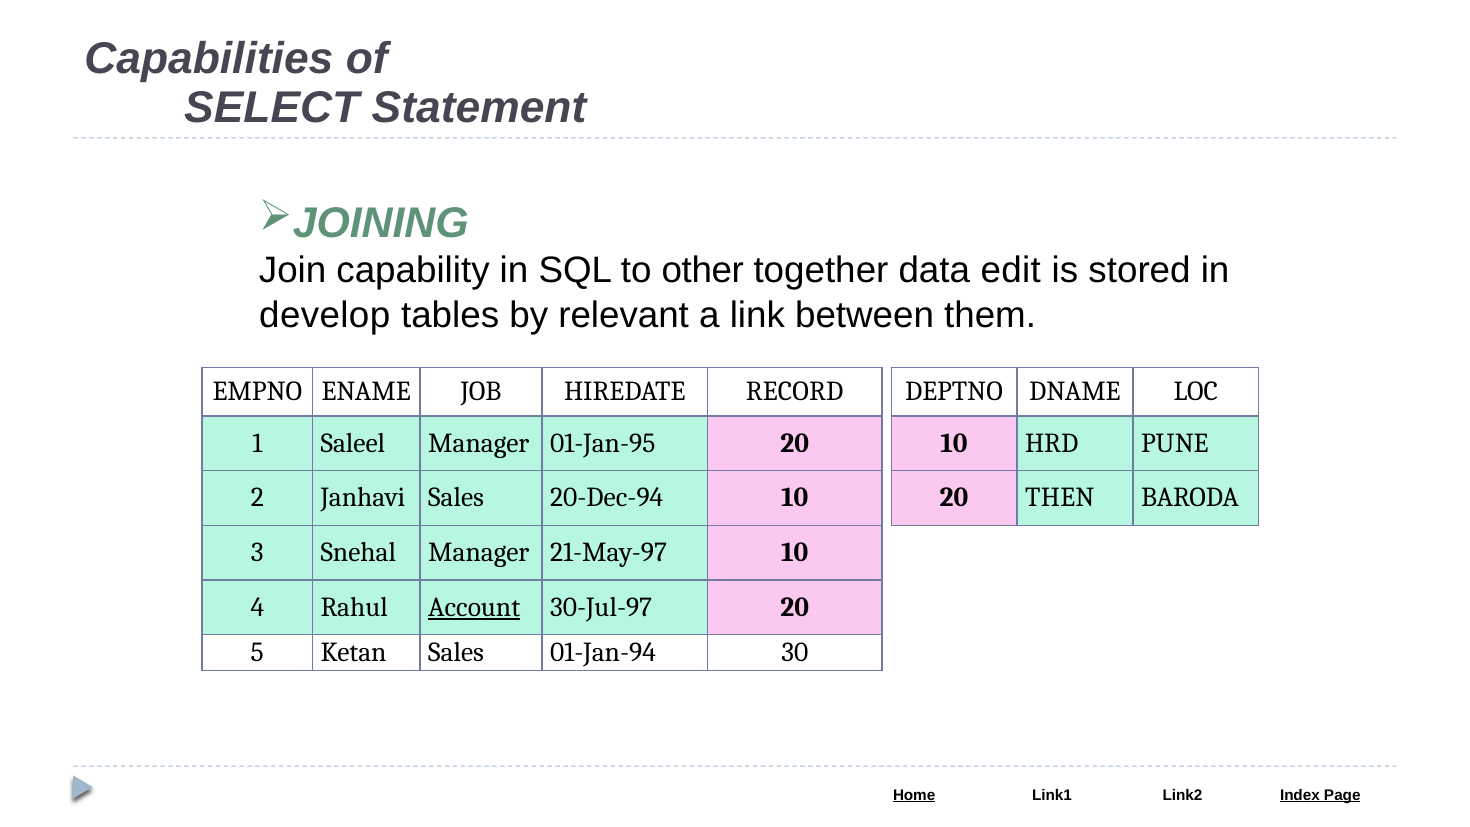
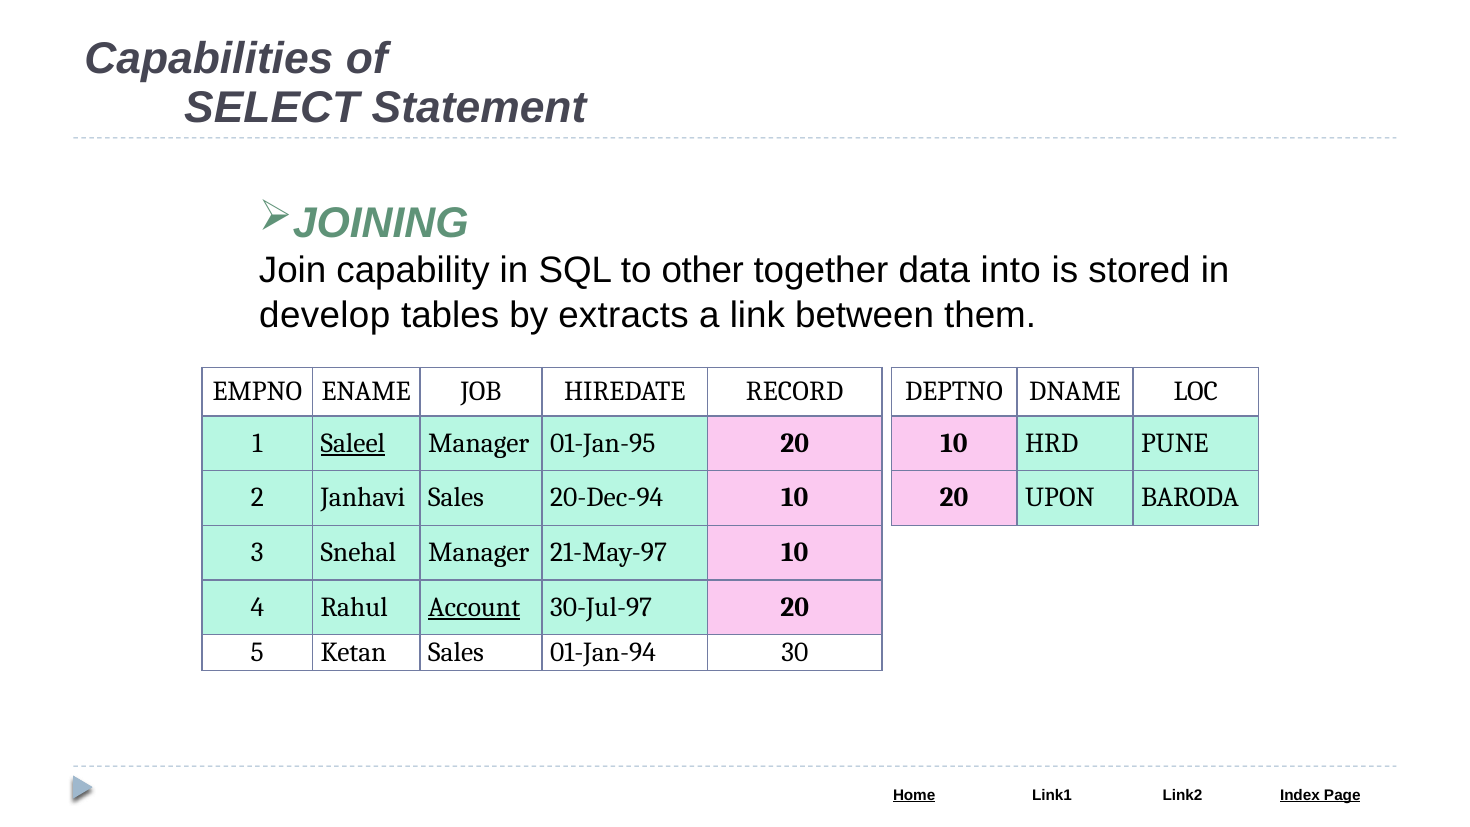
edit: edit -> into
relevant: relevant -> extracts
Saleel underline: none -> present
THEN: THEN -> UPON
